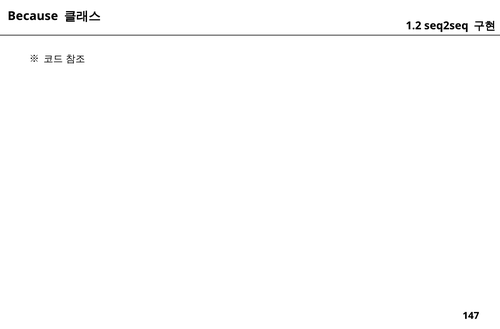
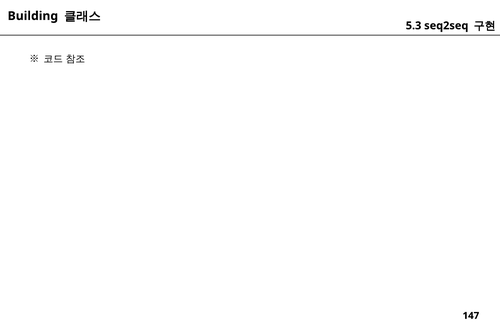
Because: Because -> Building
1.2: 1.2 -> 5.3
